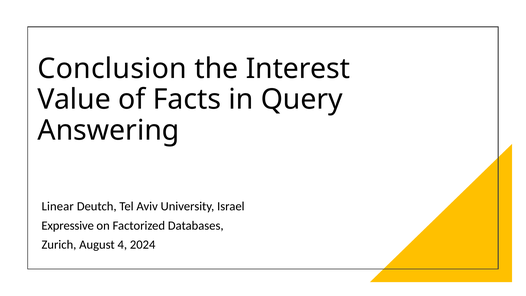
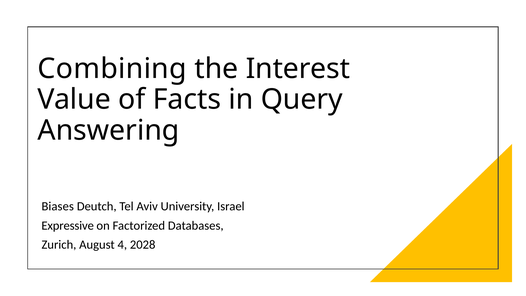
Conclusion: Conclusion -> Combining
Linear: Linear -> Biases
2024: 2024 -> 2028
